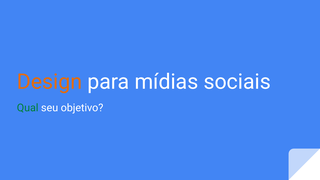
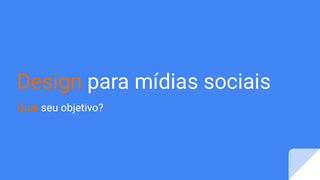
Qual colour: green -> orange
